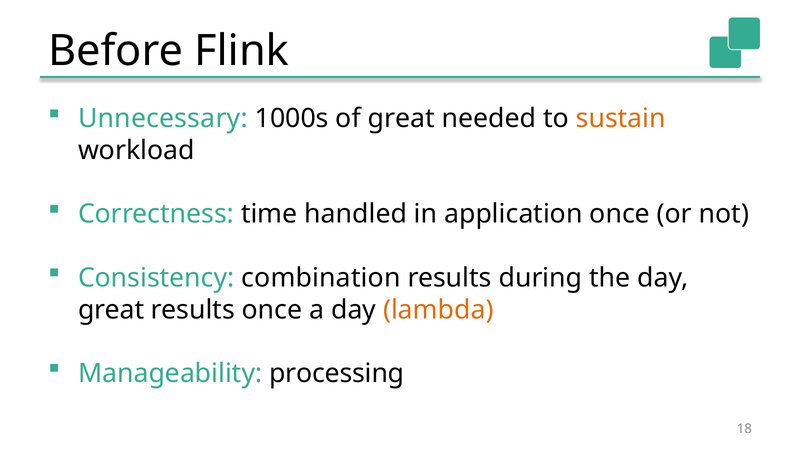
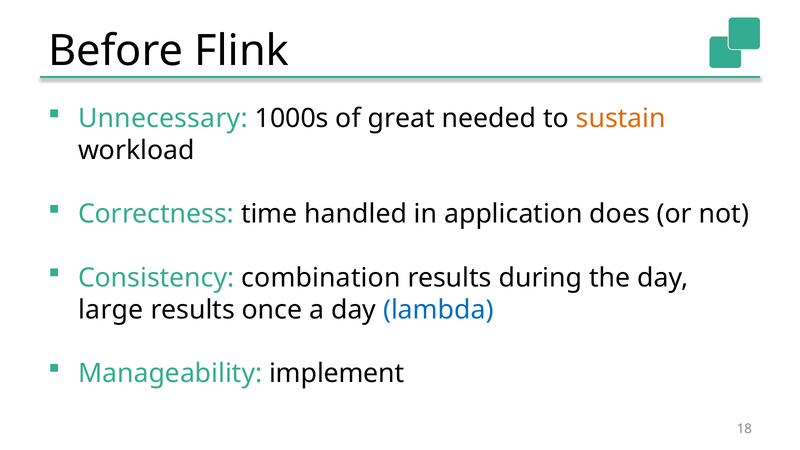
application once: once -> does
great at (111, 310): great -> large
lambda colour: orange -> blue
processing: processing -> implement
